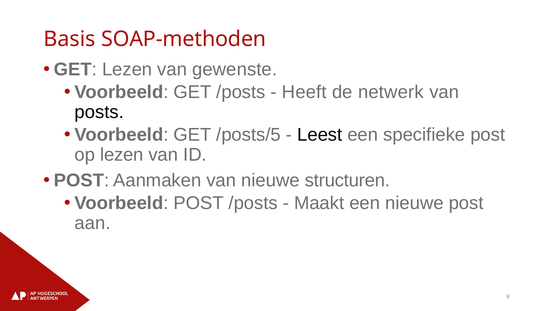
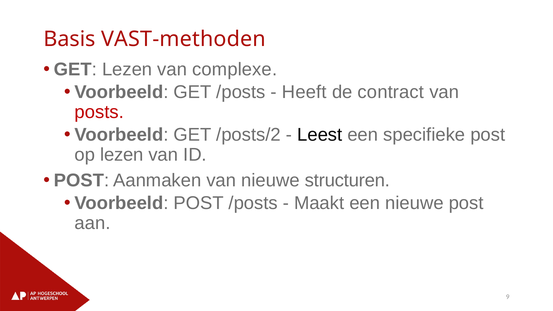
SOAP-methoden: SOAP-methoden -> VAST-methoden
gewenste: gewenste -> complexe
netwerk: netwerk -> contract
posts colour: black -> red
/posts/5: /posts/5 -> /posts/2
